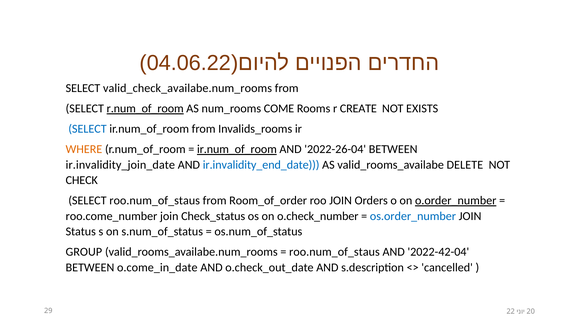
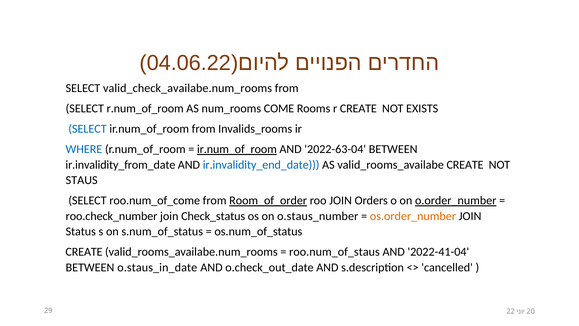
r.num_of_room at (145, 109) underline: present -> none
WHERE colour: orange -> blue
2022-26-04: 2022-26-04 -> 2022-63-04
ir.invalidity_join_date: ir.invalidity_join_date -> ir.invalidity_from_date
valid_rooms_availabe DELETE: DELETE -> CREATE
CHECK: CHECK -> STAUS
SELECT roo.num_of_staus: roo.num_of_staus -> roo.num_of_come
Room_of_order underline: none -> present
roo.come_number: roo.come_number -> roo.check_number
o.check_number: o.check_number -> o.staus_number
os.order_number colour: blue -> orange
GROUP at (84, 252): GROUP -> CREATE
2022-42-04: 2022-42-04 -> 2022-41-04
o.come_in_date: o.come_in_date -> o.staus_in_date
